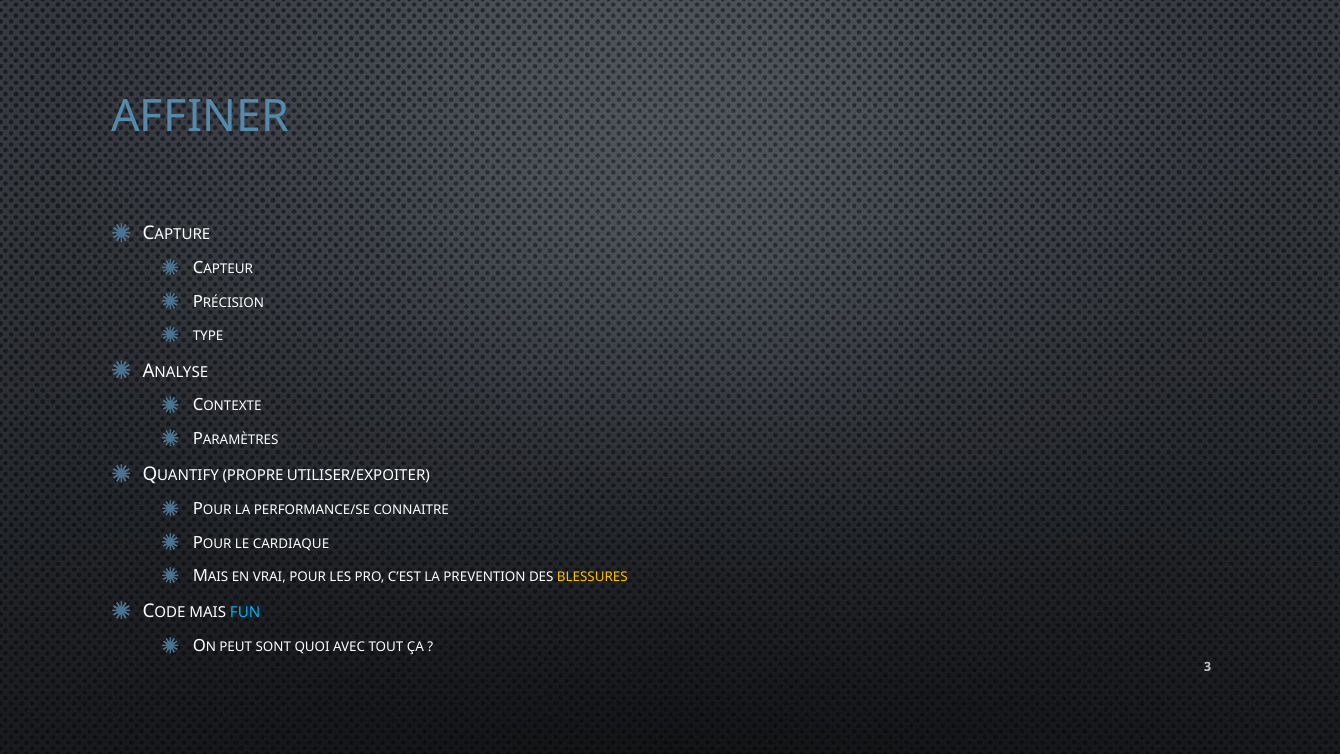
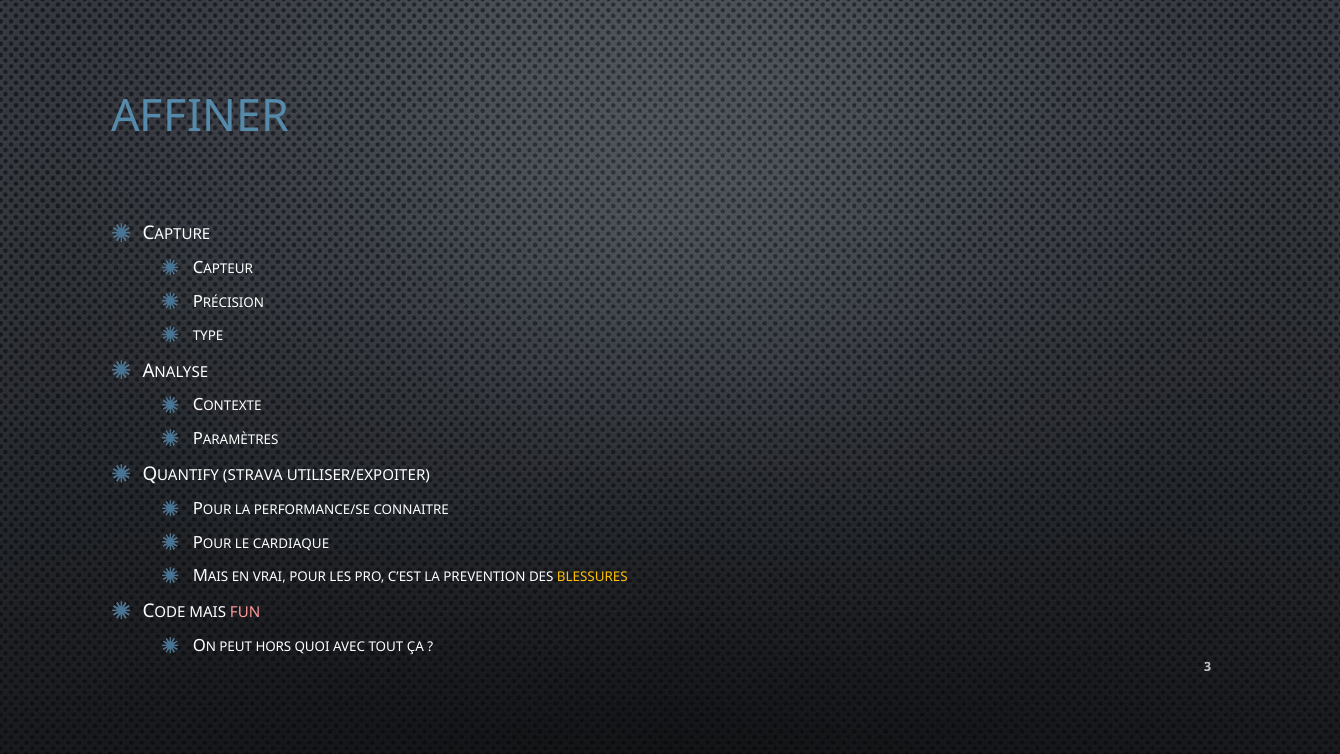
PROPRE: PROPRE -> STRAVA
FUN colour: light blue -> pink
SONT: SONT -> HORS
